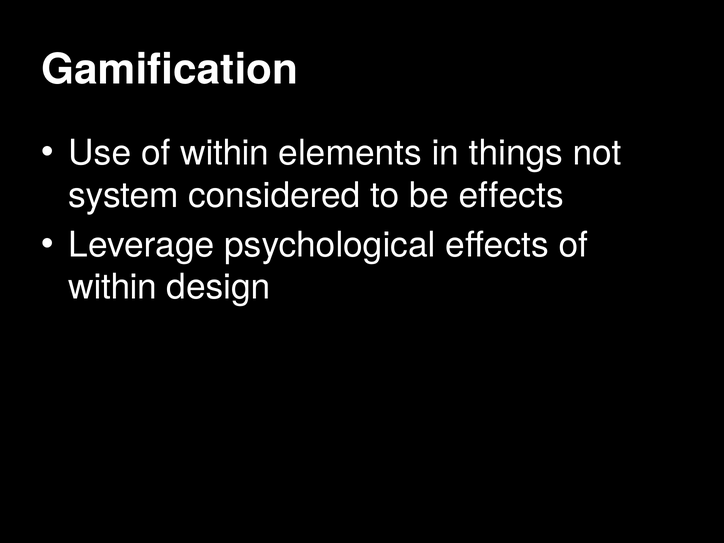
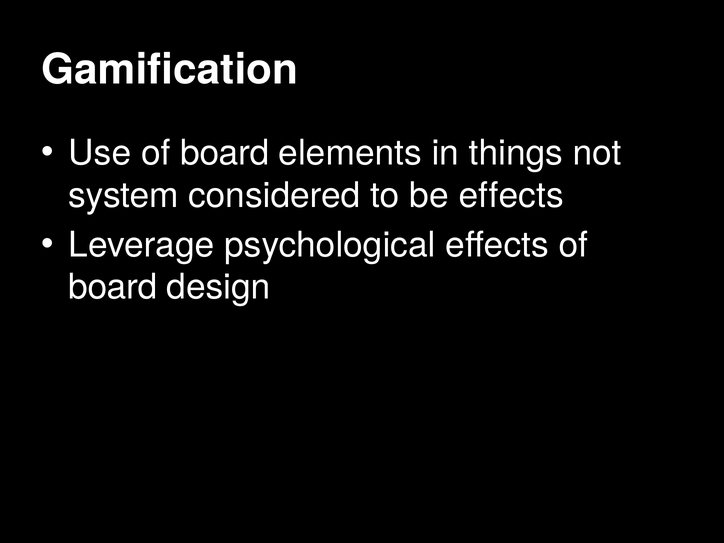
Use of within: within -> board
within at (113, 287): within -> board
